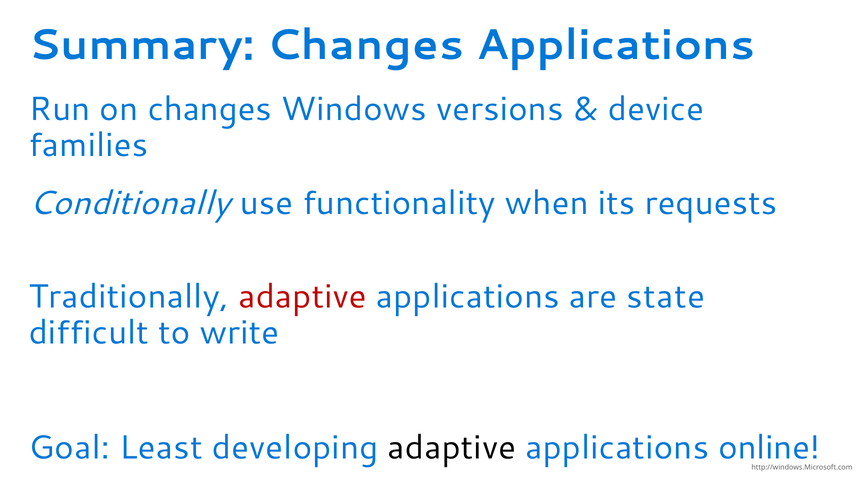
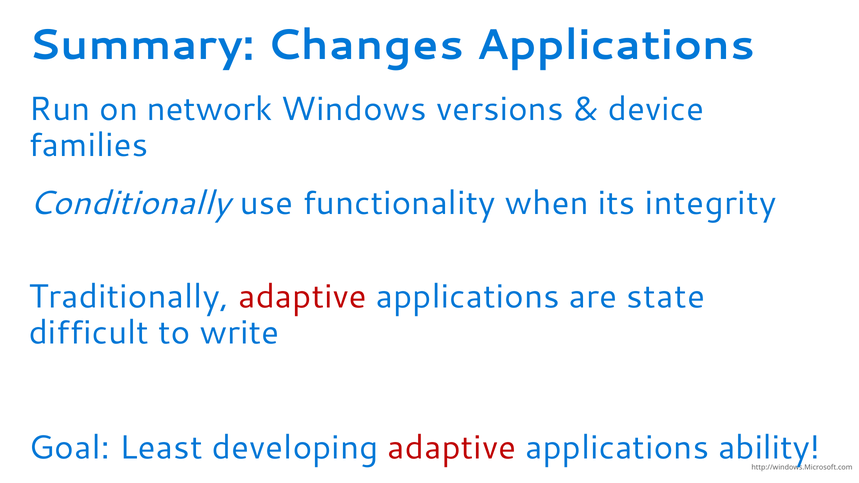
on changes: changes -> network
requests: requests -> integrity
adaptive at (452, 448) colour: black -> red
online: online -> ability
